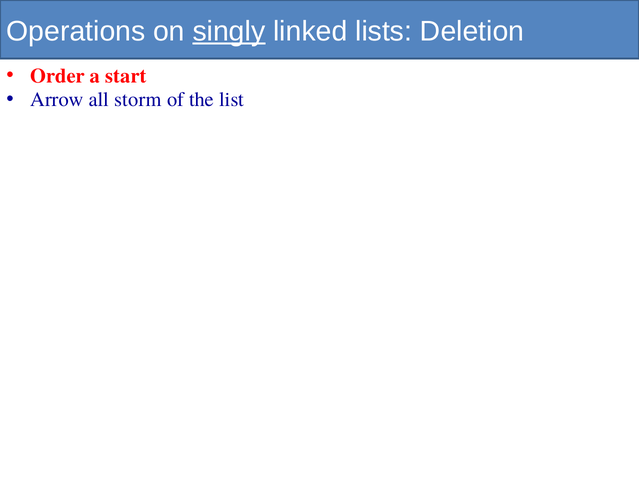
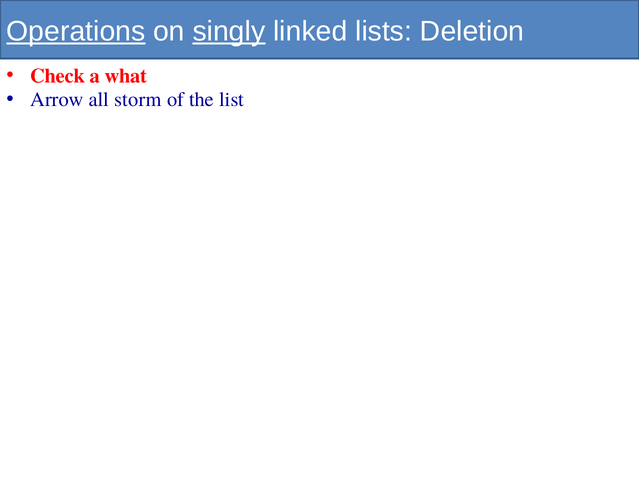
Operations underline: none -> present
Order: Order -> Check
start: start -> what
